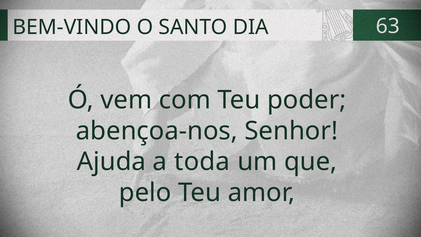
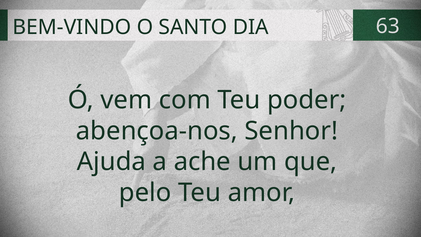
toda: toda -> ache
